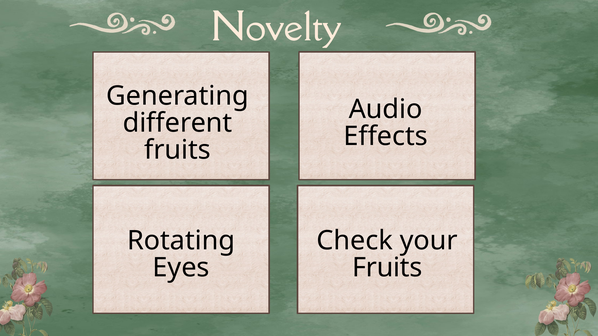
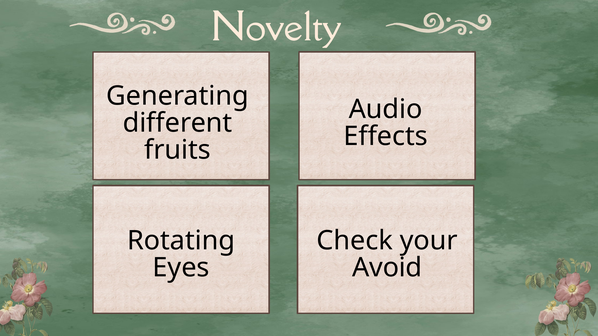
Fruits at (387, 268): Fruits -> Avoid
